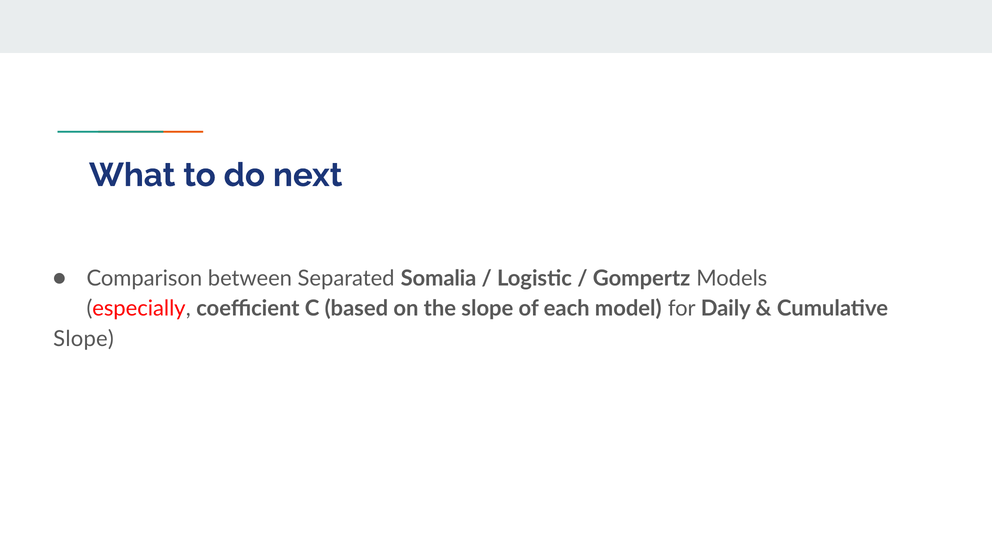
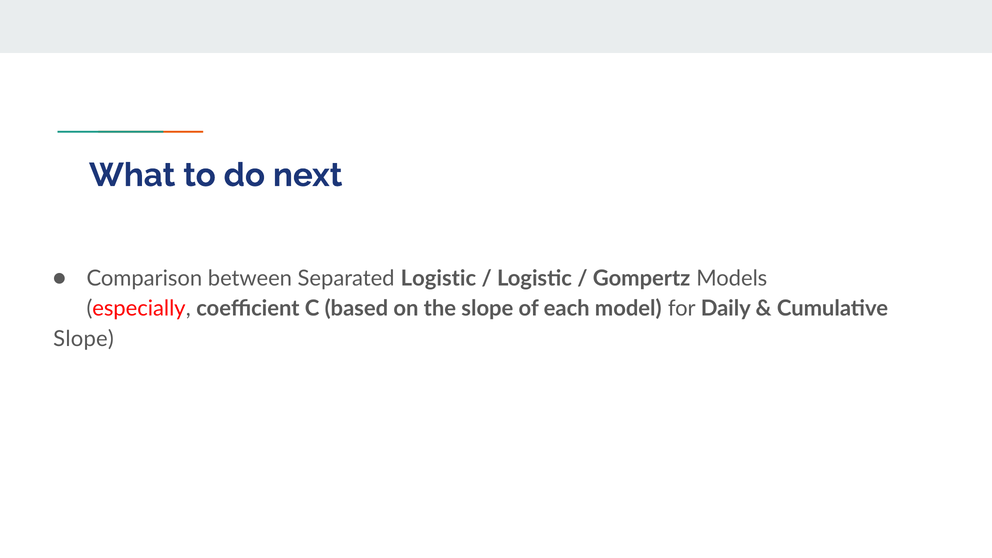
Separated Somalia: Somalia -> Logistic
